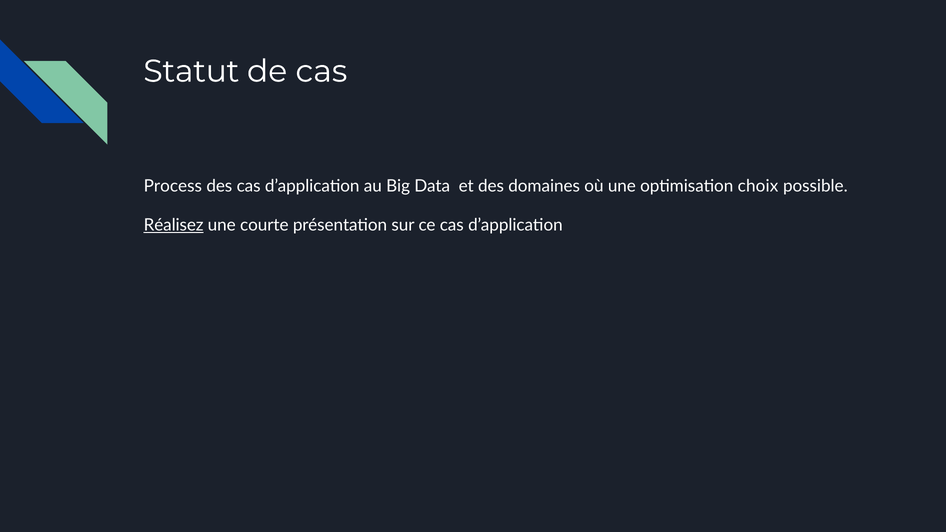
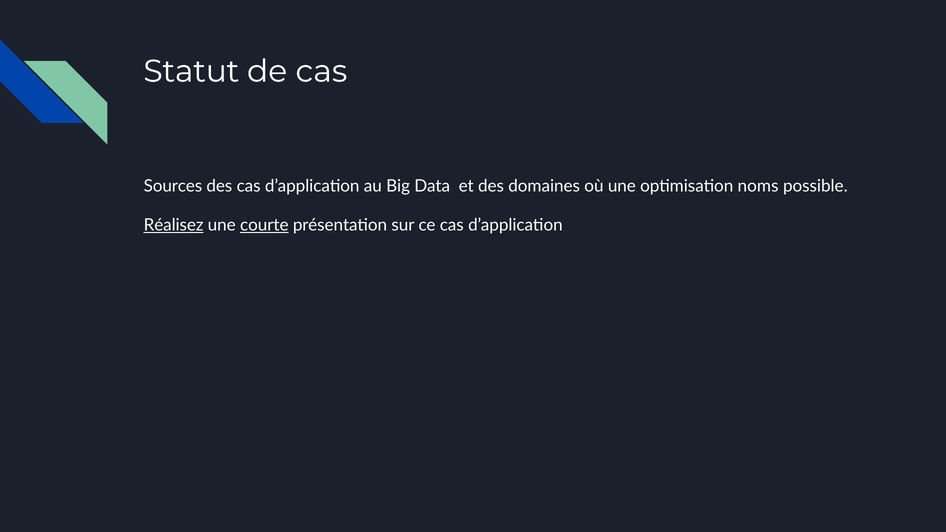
Process: Process -> Sources
choix: choix -> noms
courte underline: none -> present
